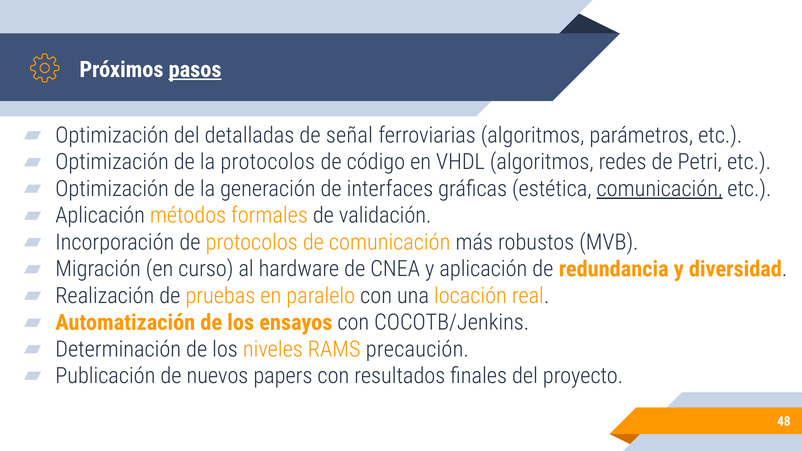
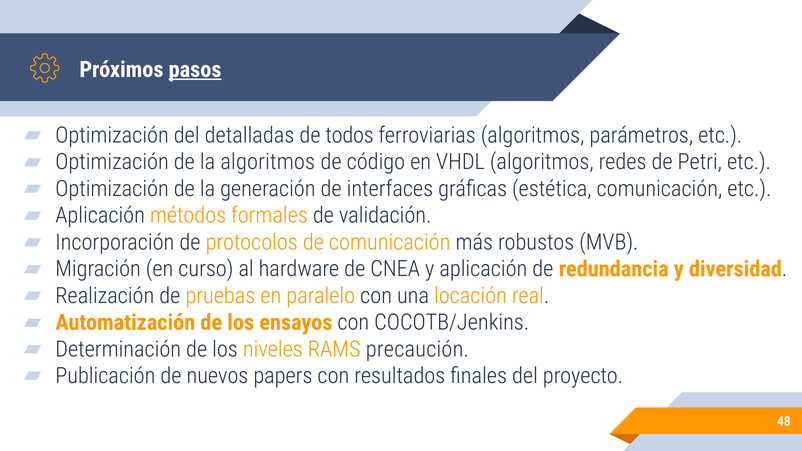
señal: señal -> todos
la protocolos: protocolos -> algoritmos
comunicación at (659, 189) underline: present -> none
